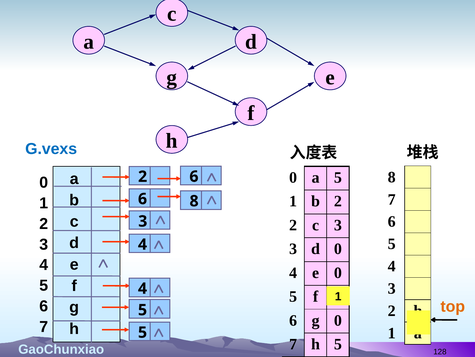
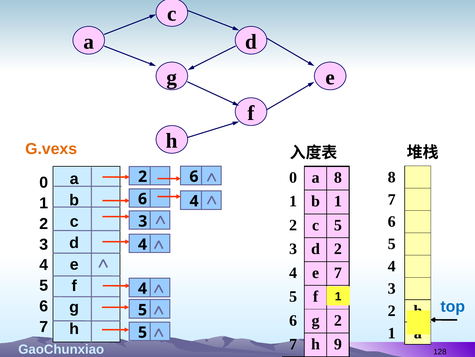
G.vexs colour: blue -> orange
a 5: 5 -> 8
b 2: 2 -> 1
8 at (194, 201): 8 -> 4
c 3: 3 -> 5
d 0: 0 -> 2
e 0: 0 -> 7
top colour: orange -> blue
g 0: 0 -> 2
h 5: 5 -> 9
